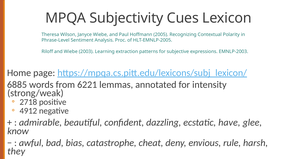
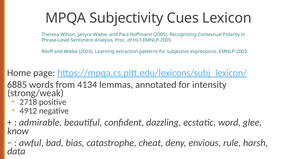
6221: 6221 -> 4134
have: have -> word
they: they -> data
